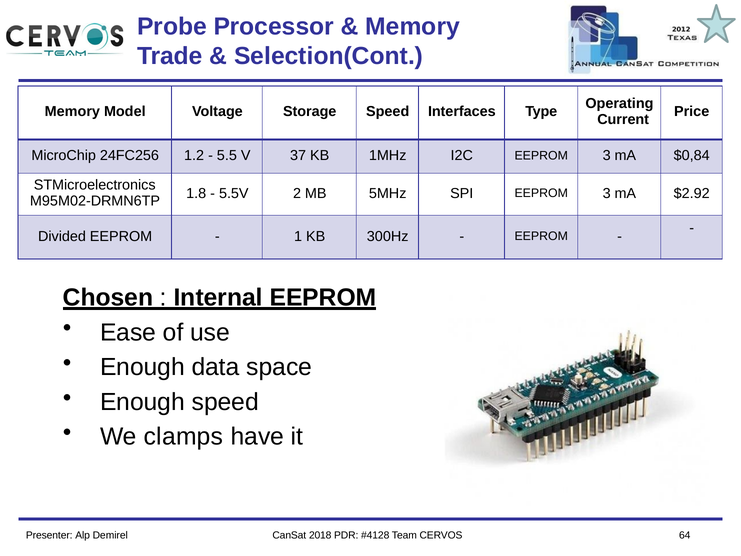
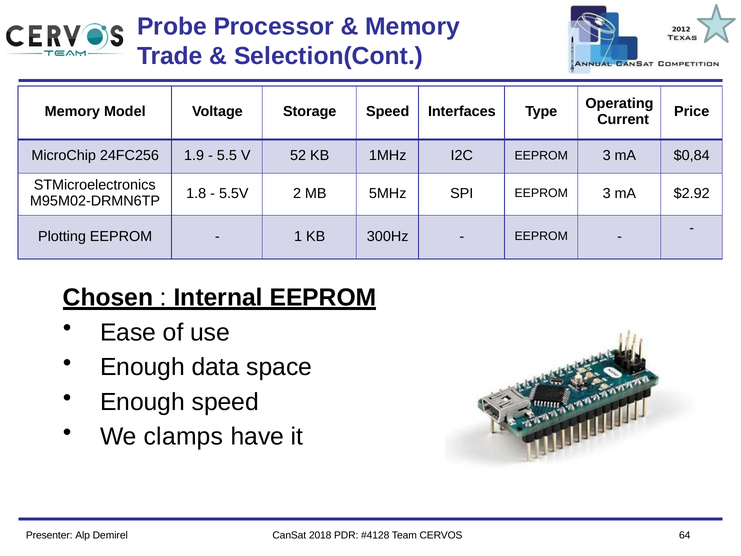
1.2: 1.2 -> 1.9
37: 37 -> 52
Divided: Divided -> Plotting
